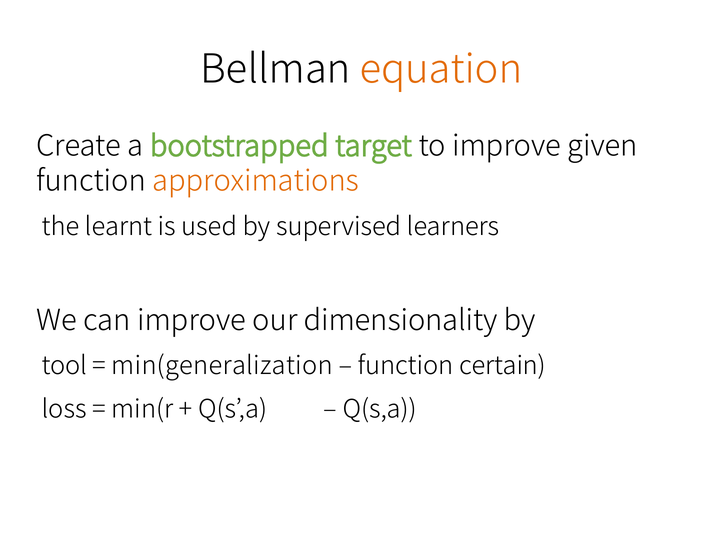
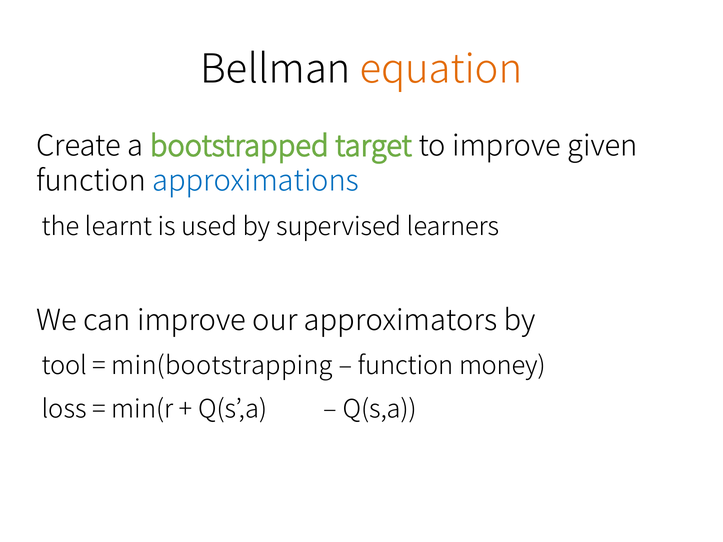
approximations colour: orange -> blue
dimensionality: dimensionality -> approximators
min(generalization: min(generalization -> min(bootstrapping
certain: certain -> money
